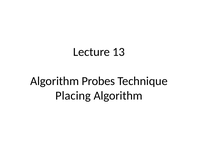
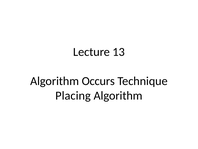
Probes: Probes -> Occurs
